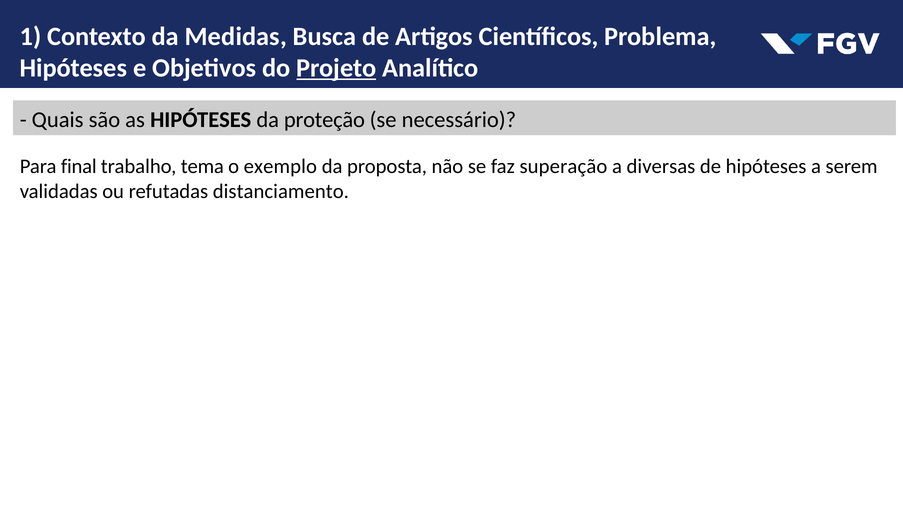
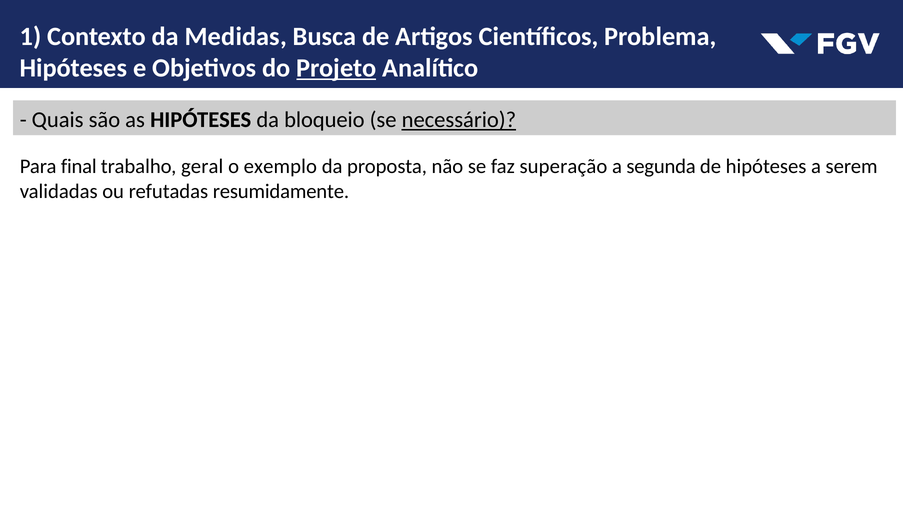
proteção: proteção -> bloqueio
necessário underline: none -> present
tema: tema -> geral
diversas: diversas -> segunda
distanciamento: distanciamento -> resumidamente
